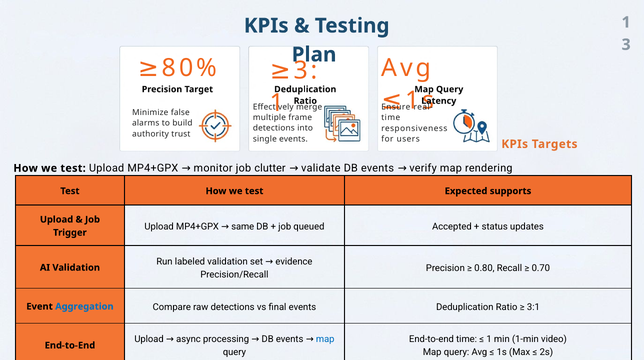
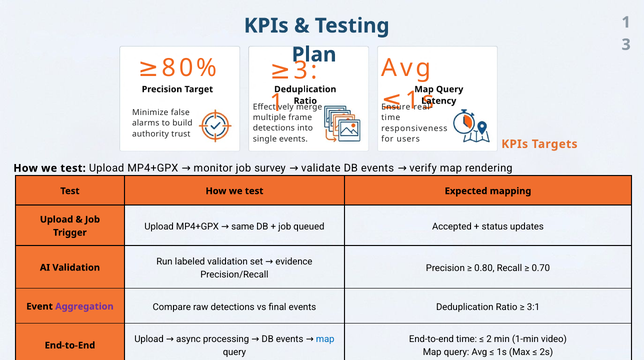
clutter: clutter -> survey
supports: supports -> mapping
Aggregation colour: blue -> purple
1 at (489, 339): 1 -> 2
